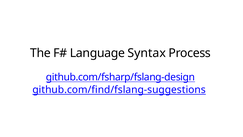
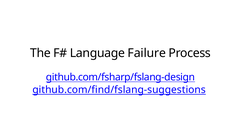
Syntax: Syntax -> Failure
